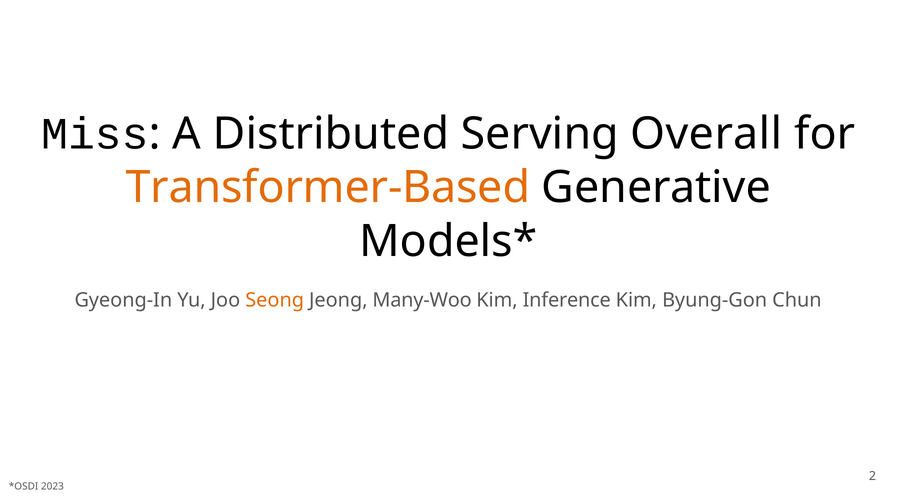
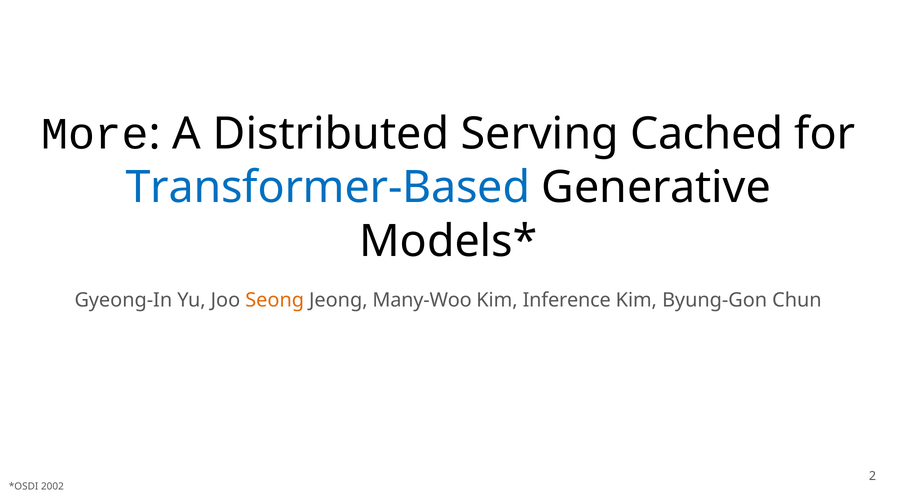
Miss: Miss -> More
Overall: Overall -> Cached
Transformer-Based colour: orange -> blue
2023: 2023 -> 2002
